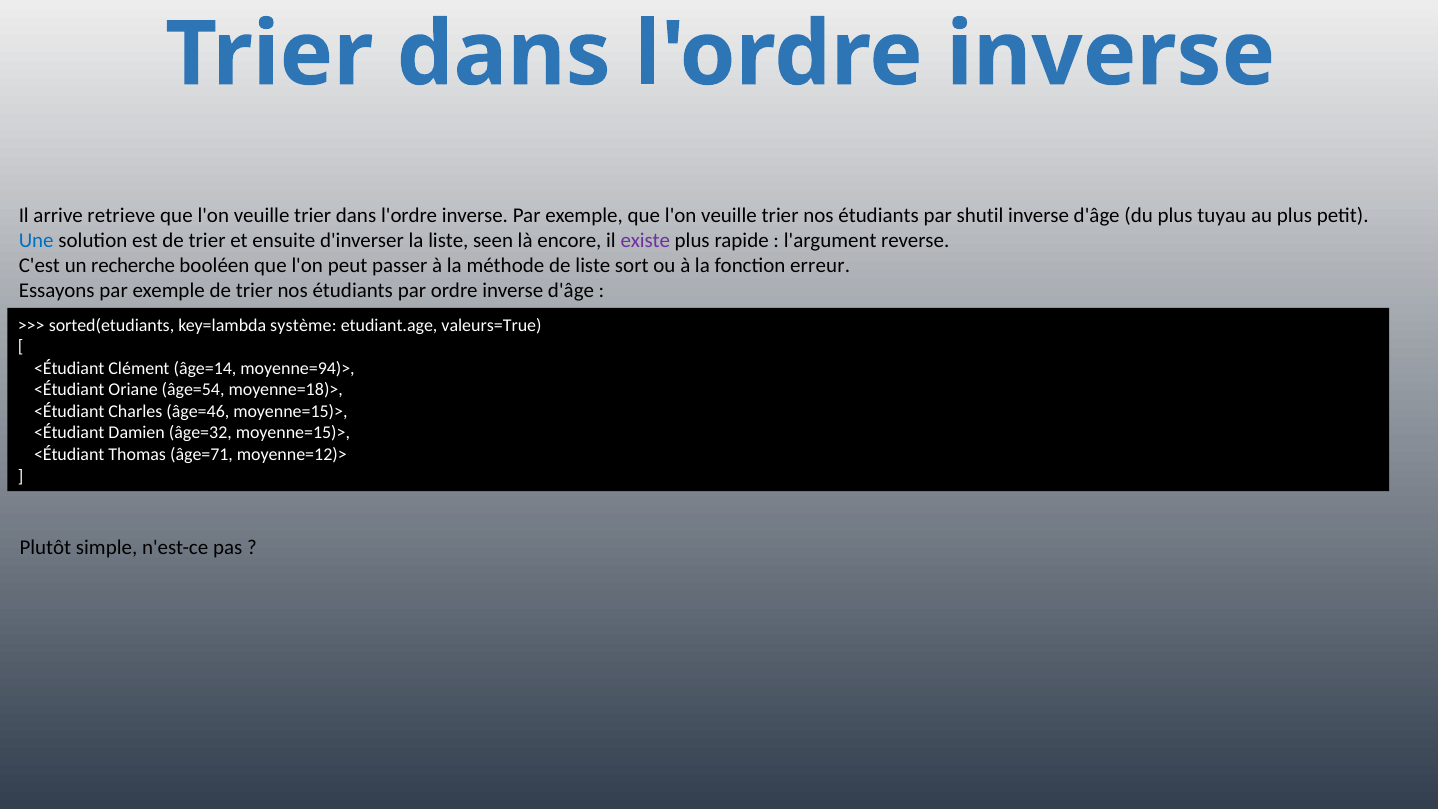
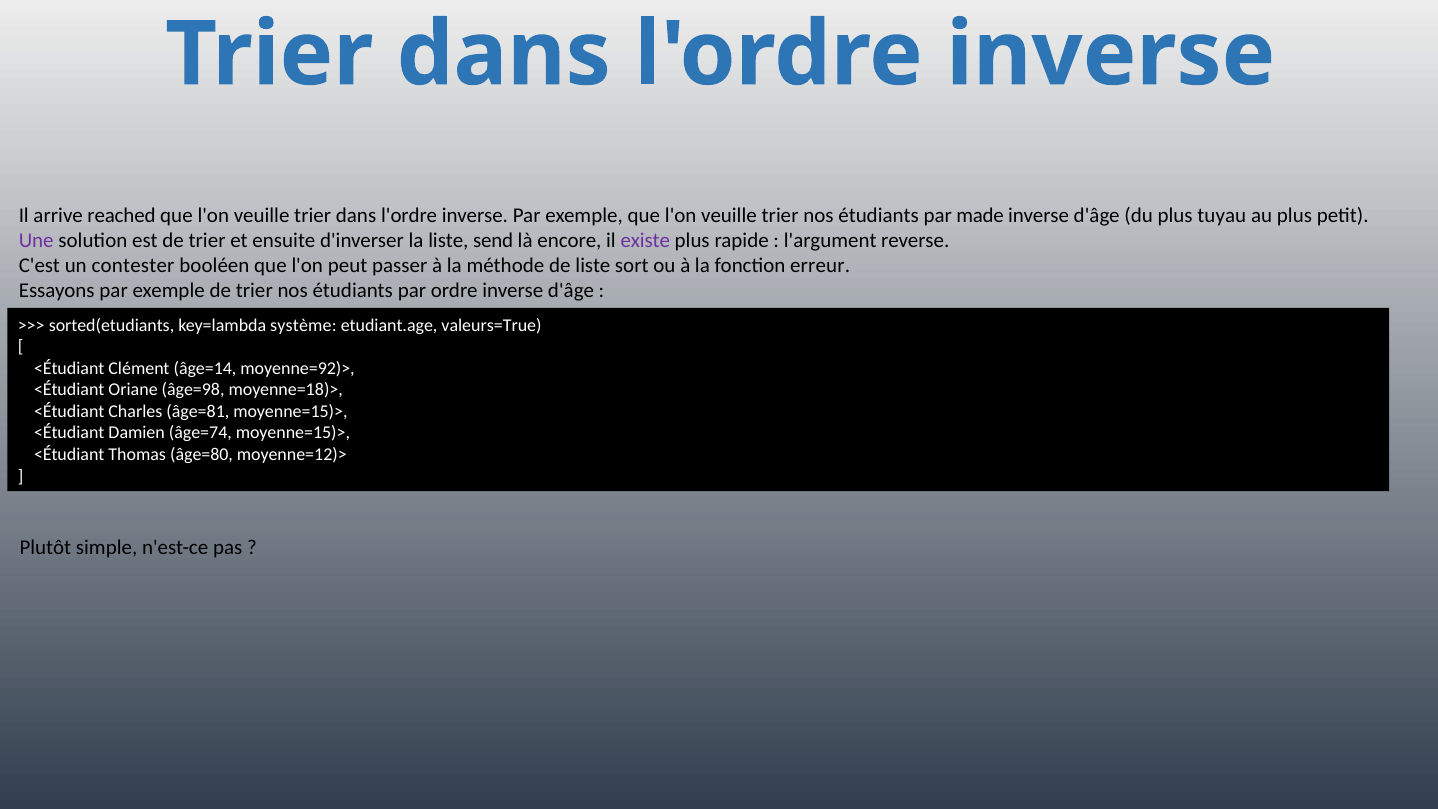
retrieve: retrieve -> reached
shutil: shutil -> made
Une colour: blue -> purple
seen: seen -> send
recherche: recherche -> contester
moyenne=94)>: moyenne=94)> -> moyenne=92)>
âge=54: âge=54 -> âge=98
âge=46: âge=46 -> âge=81
âge=32: âge=32 -> âge=74
âge=71: âge=71 -> âge=80
